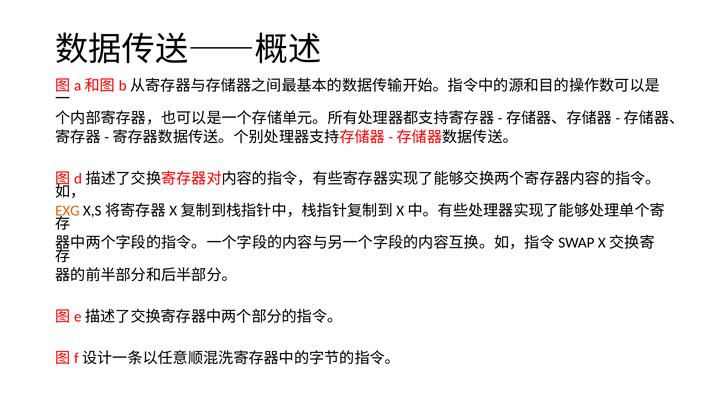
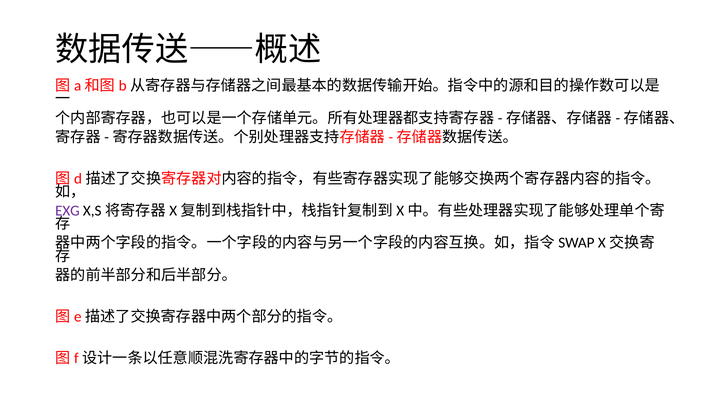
EXG colour: orange -> purple
